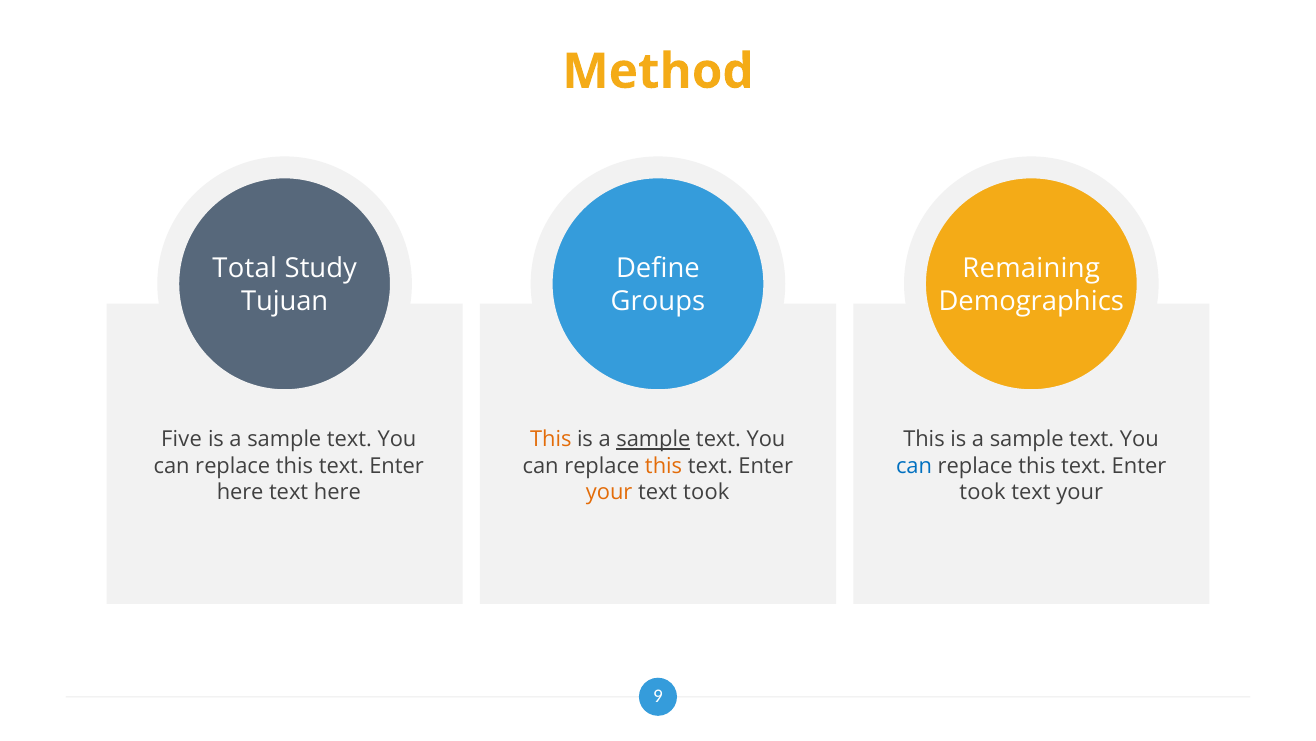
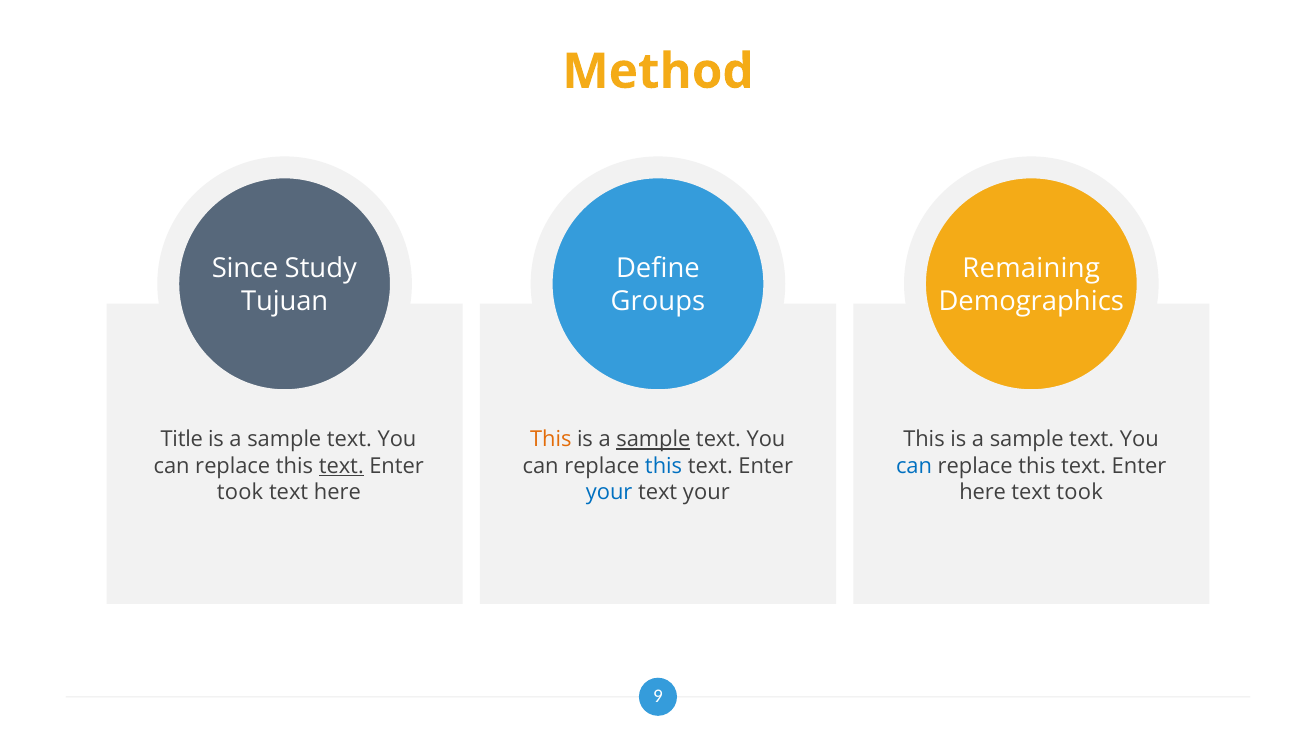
Total: Total -> Since
Five: Five -> Title
text at (341, 466) underline: none -> present
this at (664, 466) colour: orange -> blue
here at (240, 492): here -> took
your at (609, 492) colour: orange -> blue
text took: took -> your
took at (982, 492): took -> here
text your: your -> took
